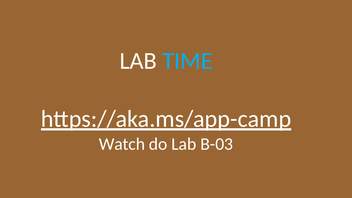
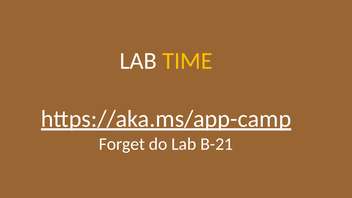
TIME colour: light blue -> yellow
Watch: Watch -> Forget
B-03: B-03 -> B-21
